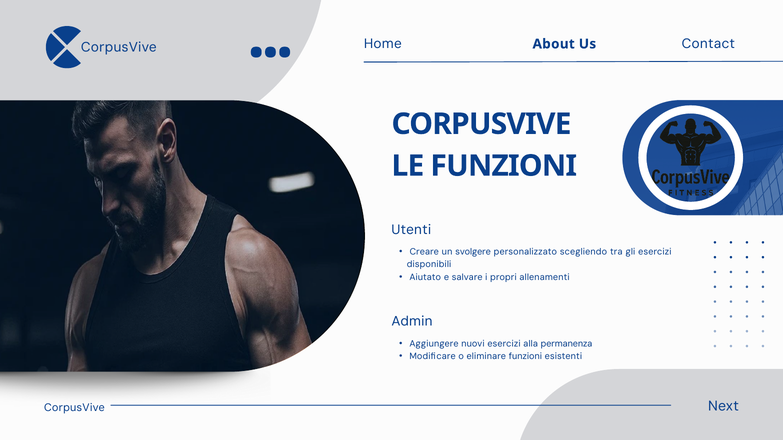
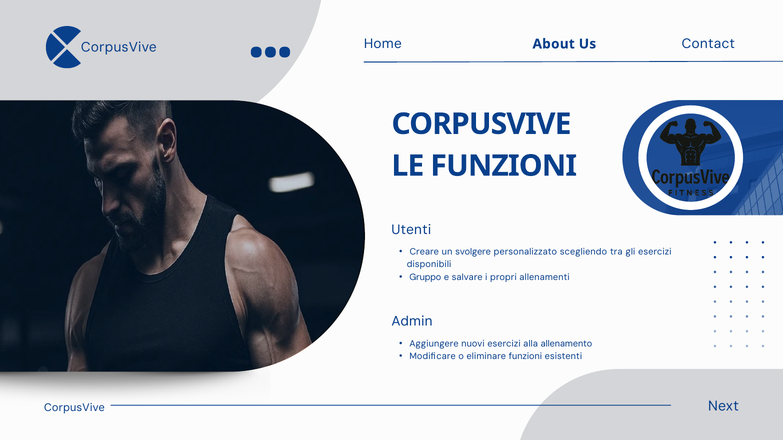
Aiutato: Aiutato -> Gruppo
permanenza: permanenza -> allenamento
